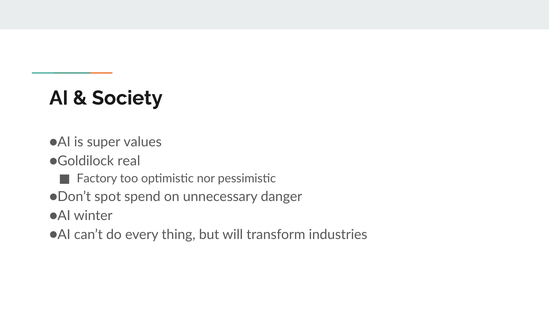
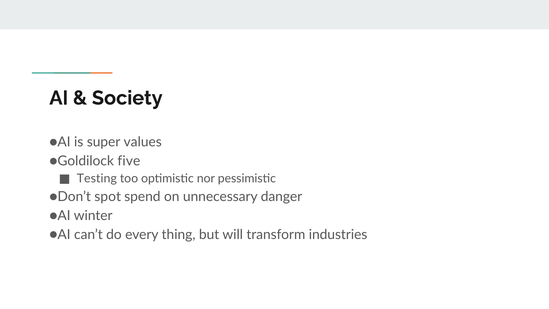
real: real -> five
Factory: Factory -> Testing
